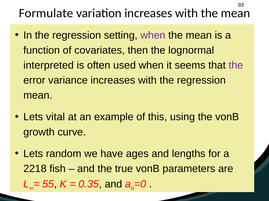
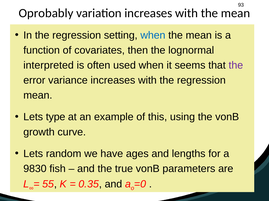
Formulate: Formulate -> Oprobably
when at (153, 35) colour: purple -> blue
vital: vital -> type
2218: 2218 -> 9830
